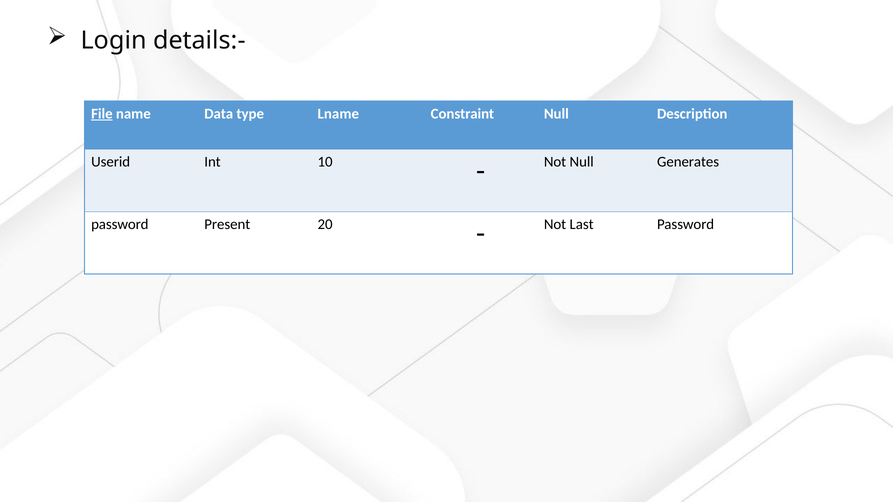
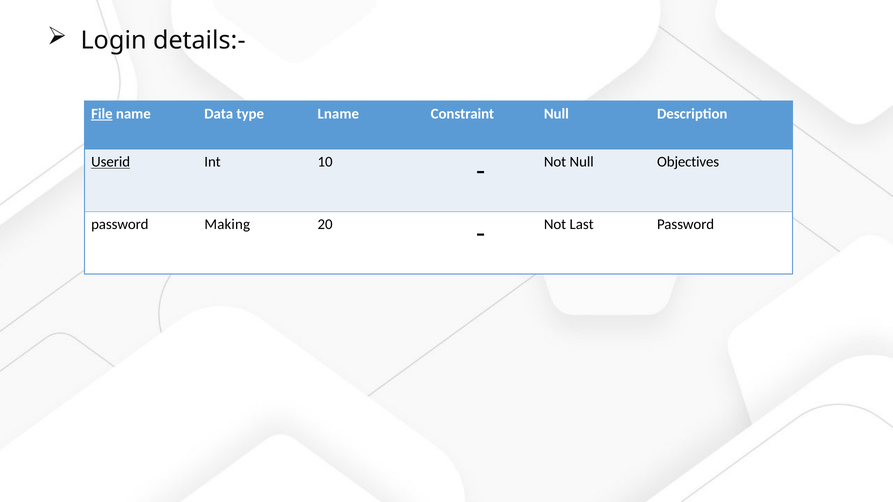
Userid underline: none -> present
Generates: Generates -> Objectives
Present: Present -> Making
